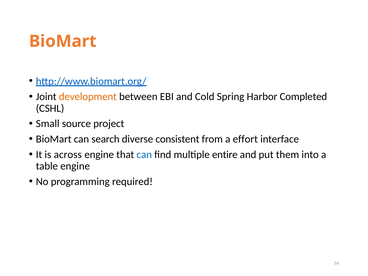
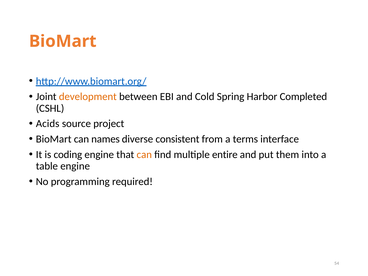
Small: Small -> Acids
search: search -> names
effort: effort -> terms
across: across -> coding
can at (144, 155) colour: blue -> orange
